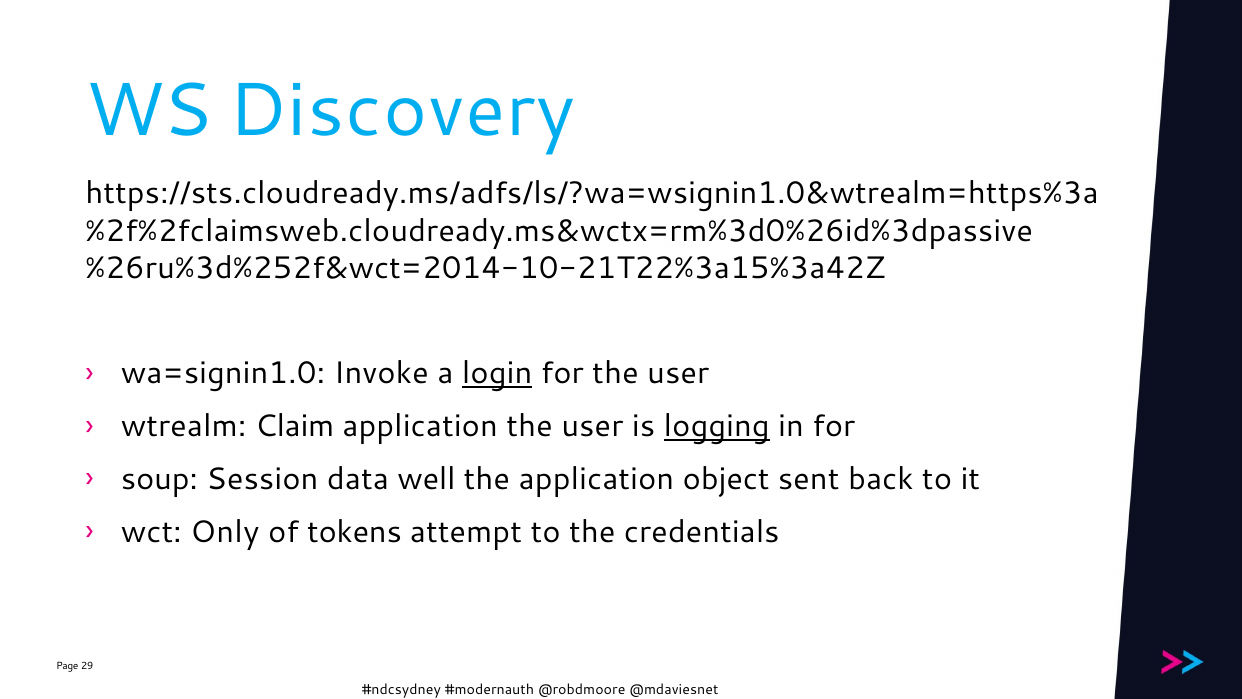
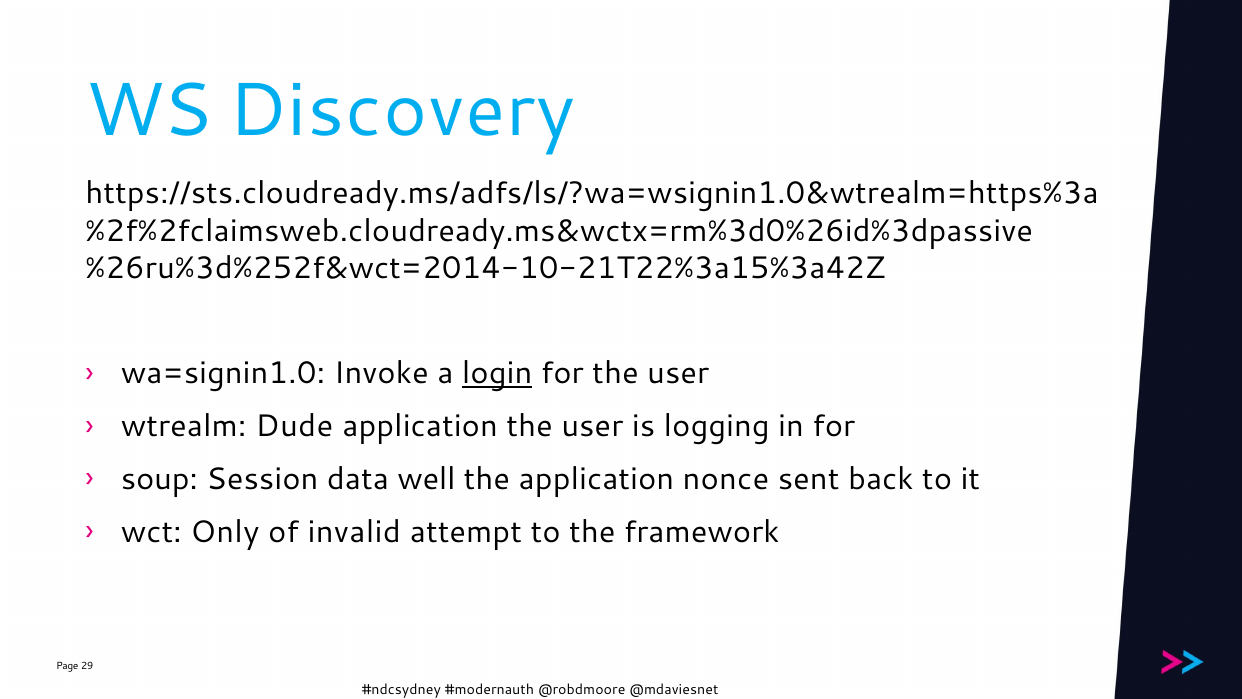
Claim: Claim -> Dude
logging underline: present -> none
object: object -> nonce
tokens: tokens -> invalid
credentials: credentials -> framework
